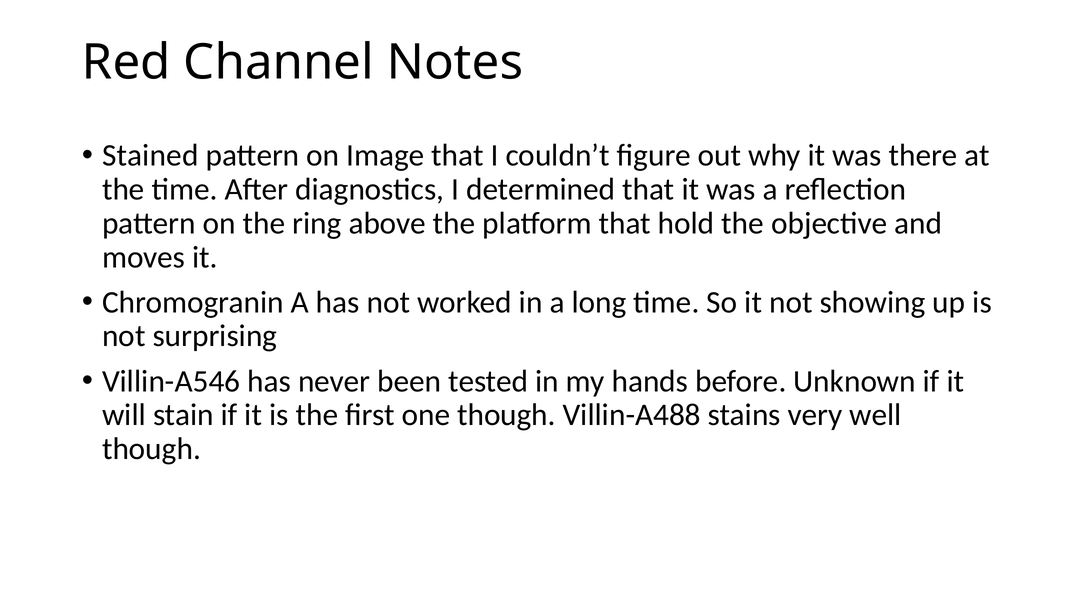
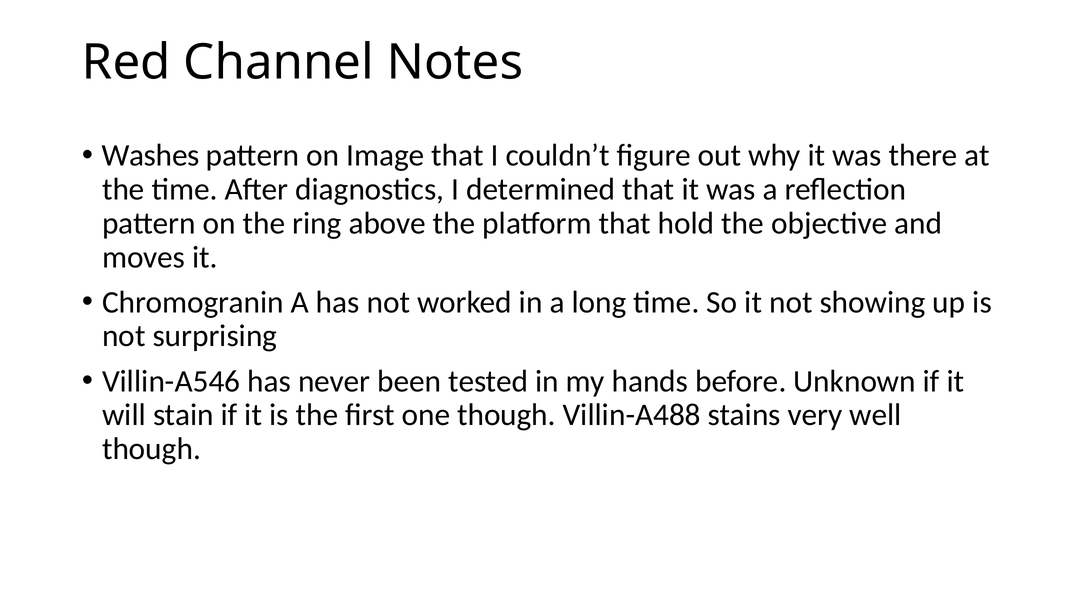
Stained: Stained -> Washes
